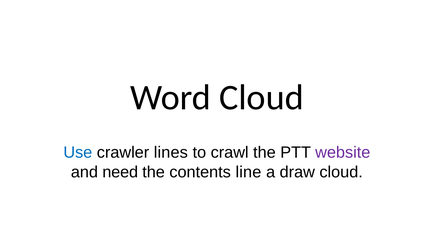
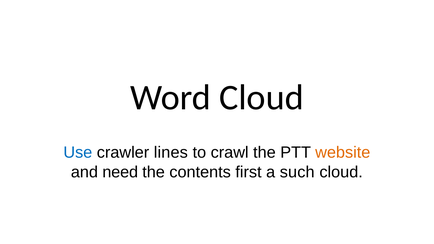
website colour: purple -> orange
line: line -> first
draw: draw -> such
